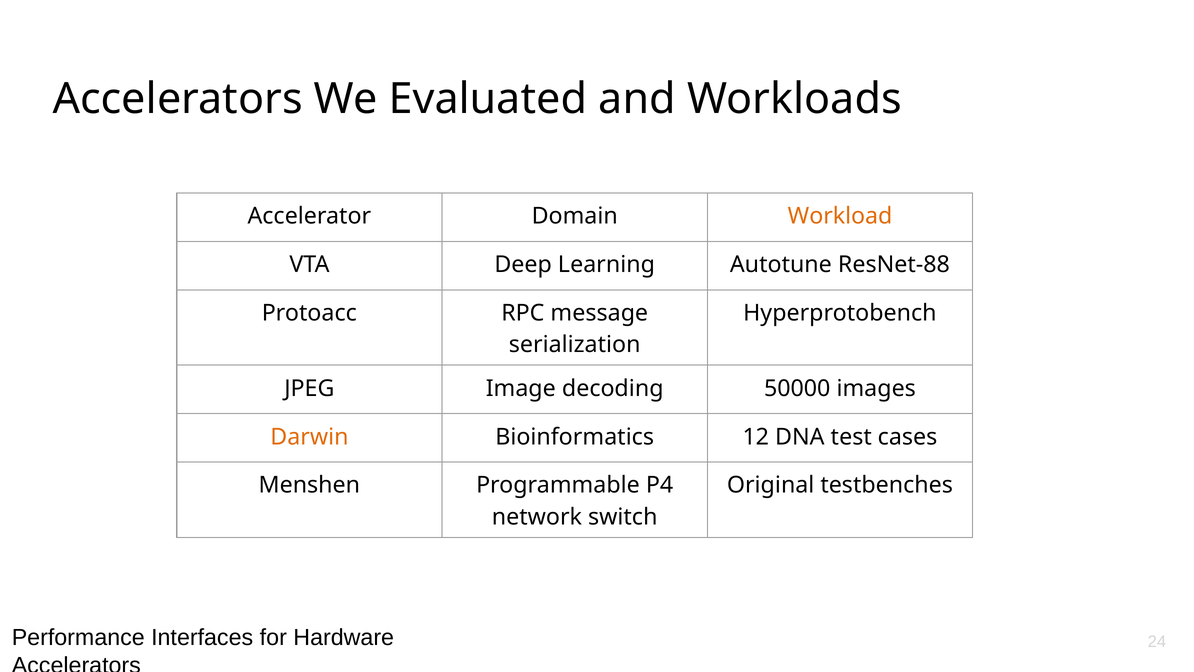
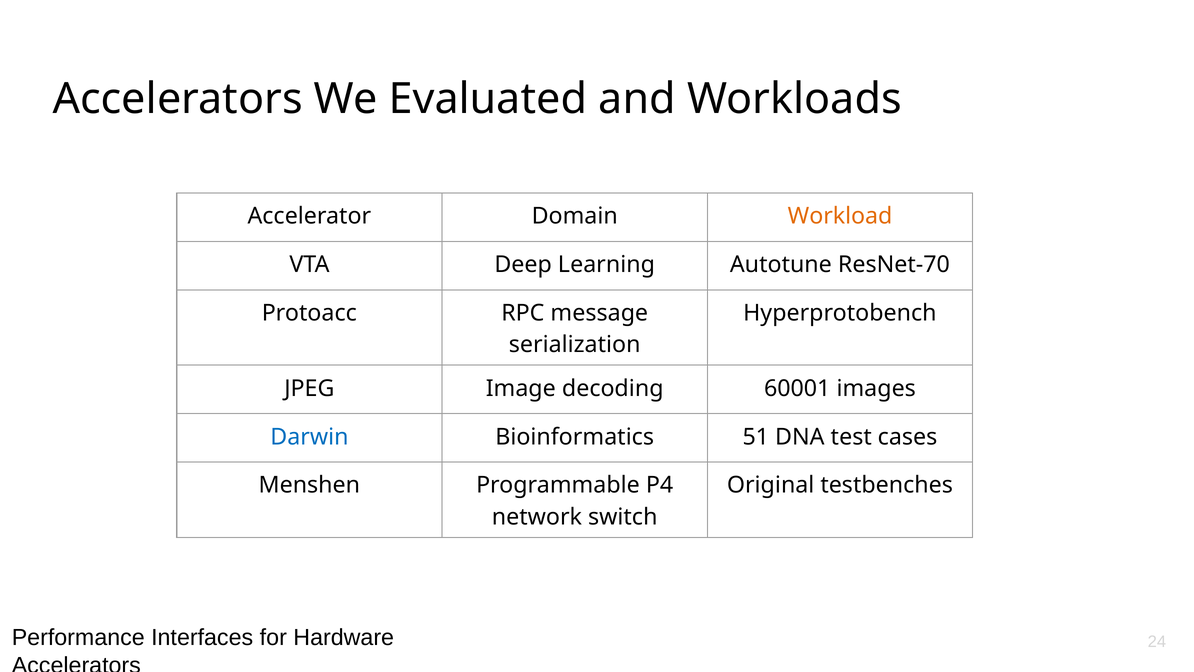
ResNet-88: ResNet-88 -> ResNet-70
50000: 50000 -> 60001
Darwin colour: orange -> blue
12: 12 -> 51
